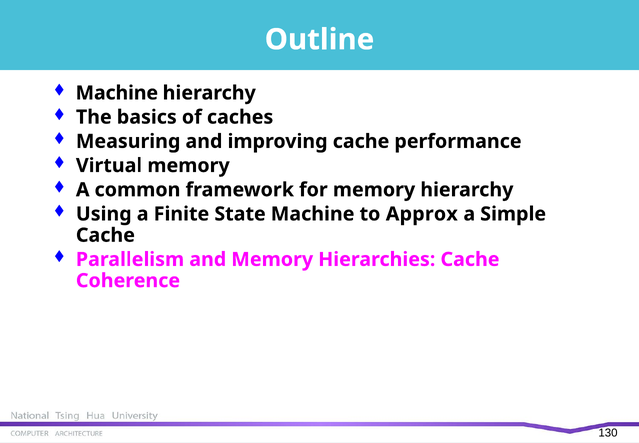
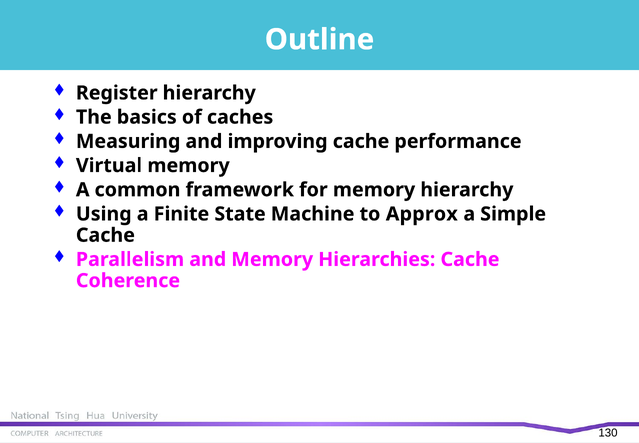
Machine at (117, 93): Machine -> Register
